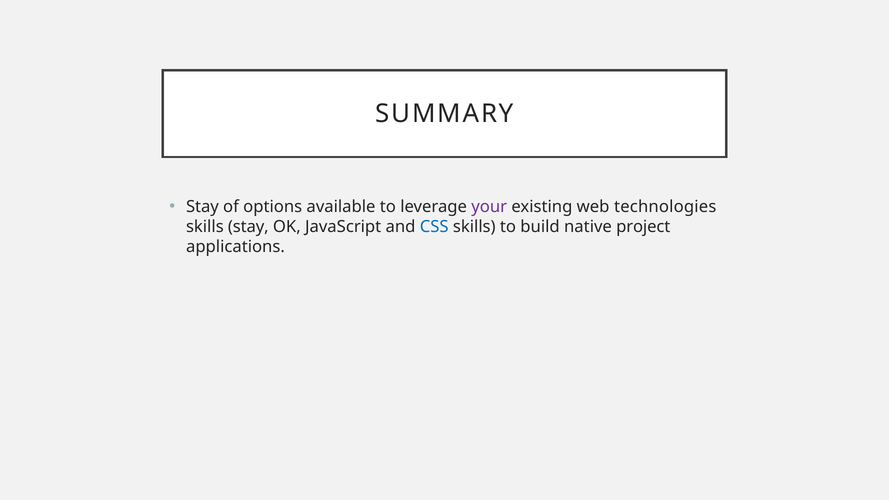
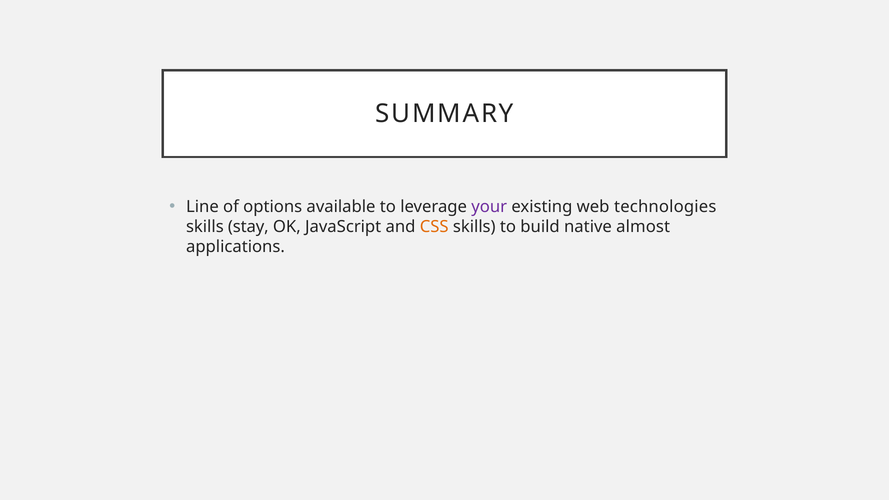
Stay at (202, 207): Stay -> Line
CSS colour: blue -> orange
project: project -> almost
